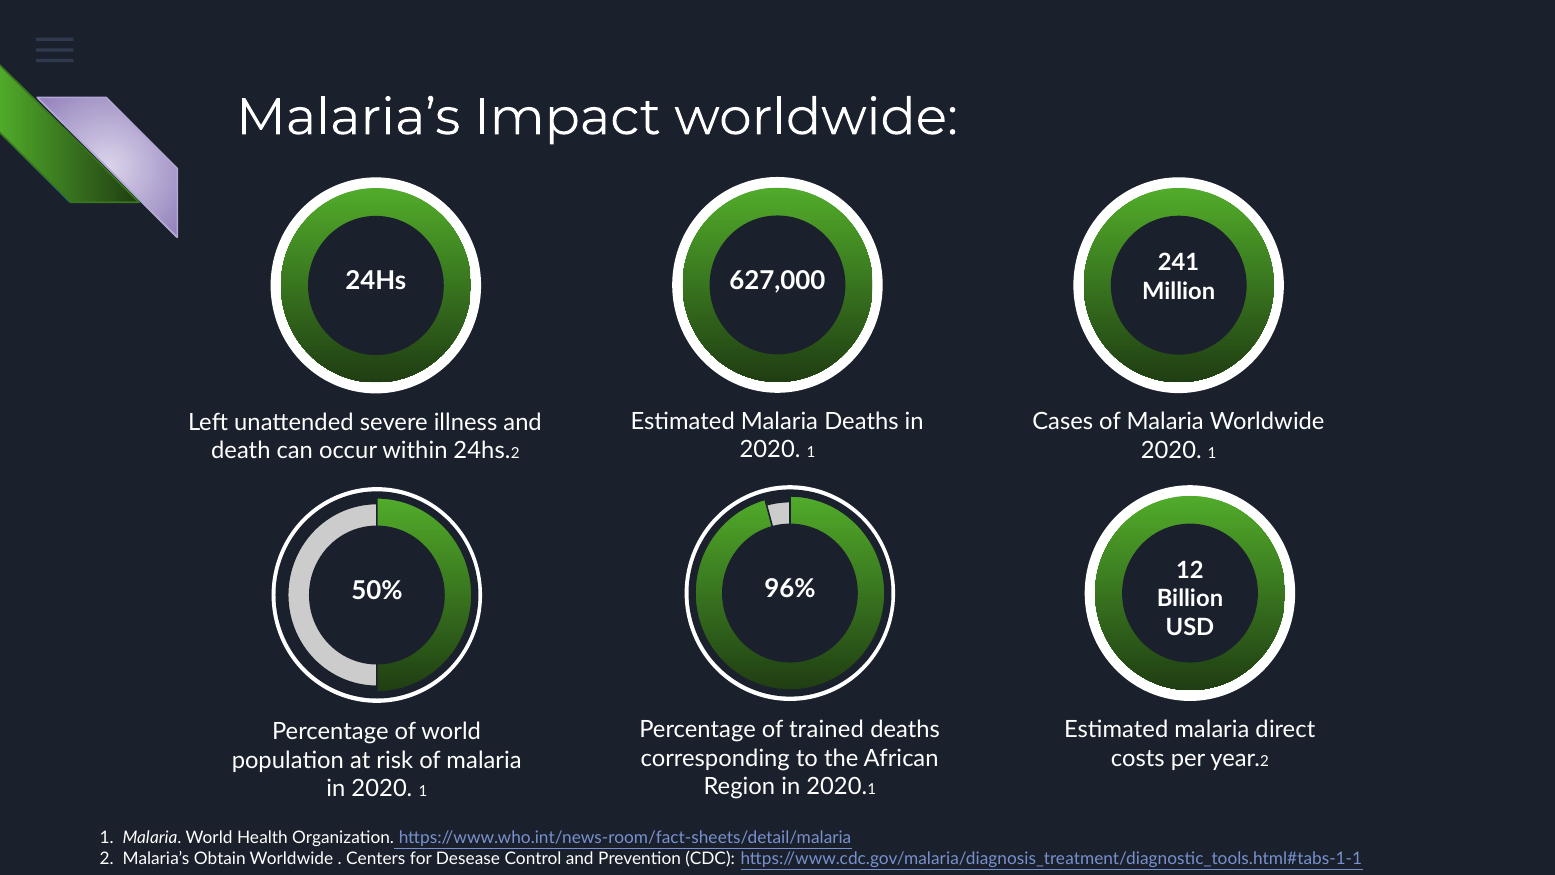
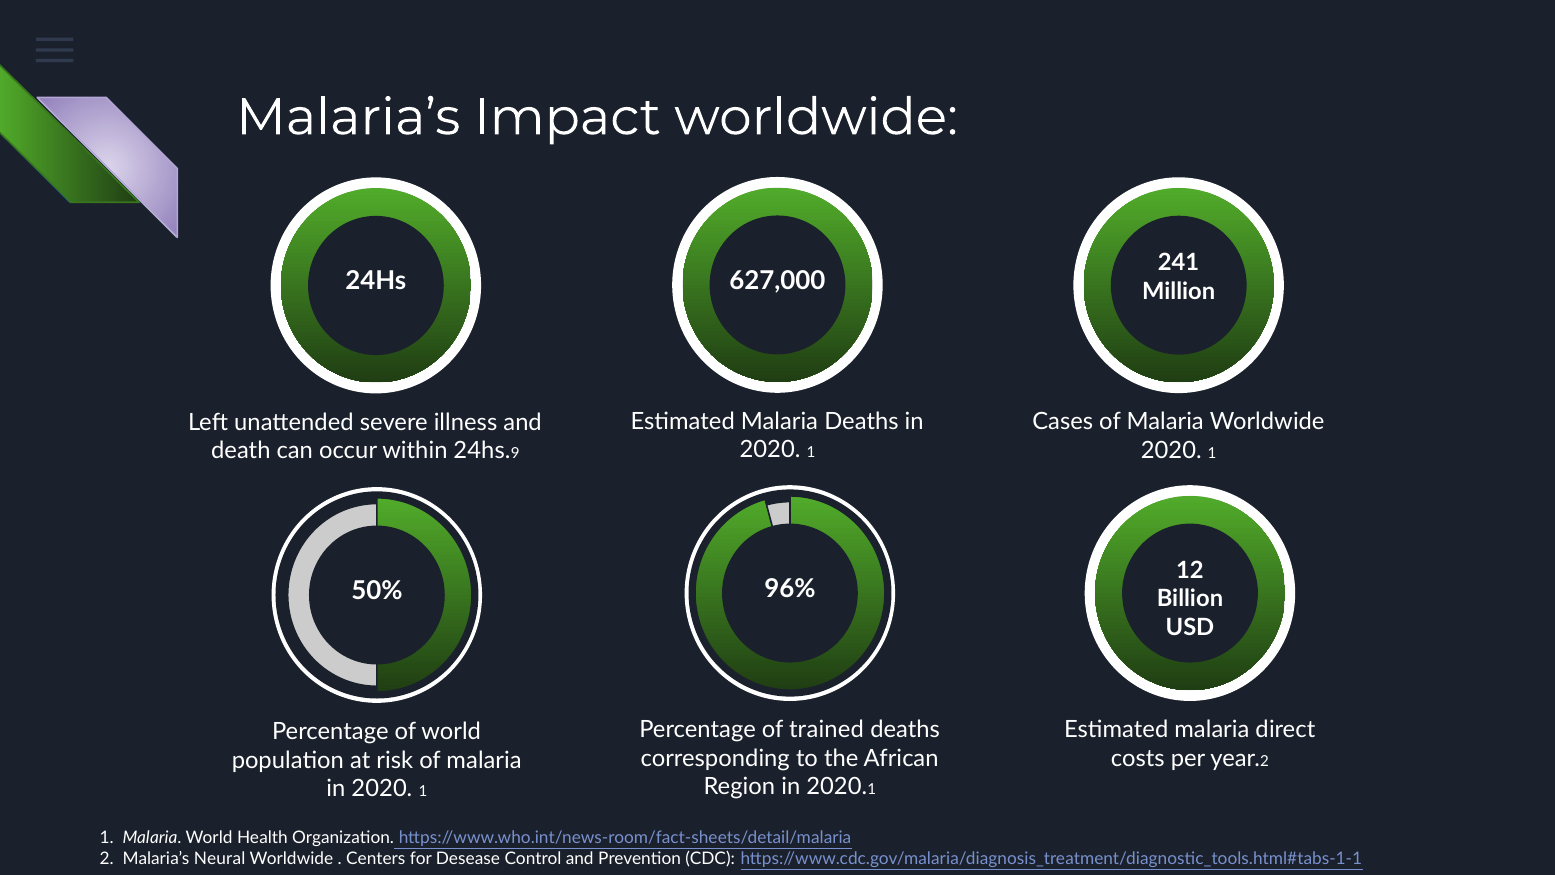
24hs 2: 2 -> 9
Obtain: Obtain -> Neural
